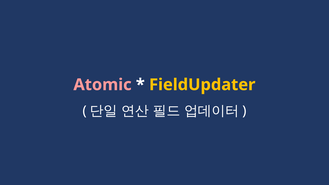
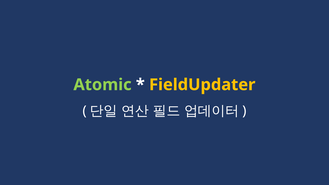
Atomic colour: pink -> light green
